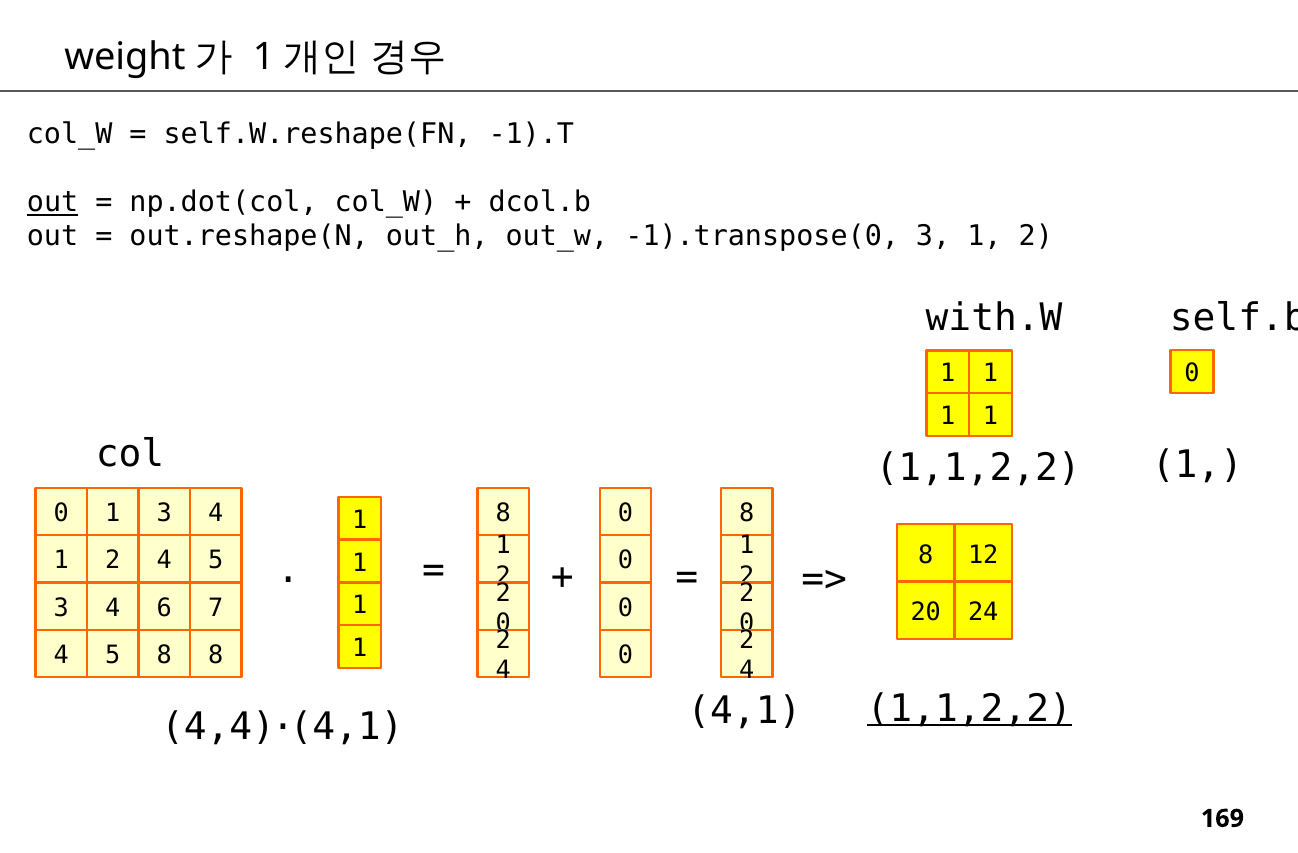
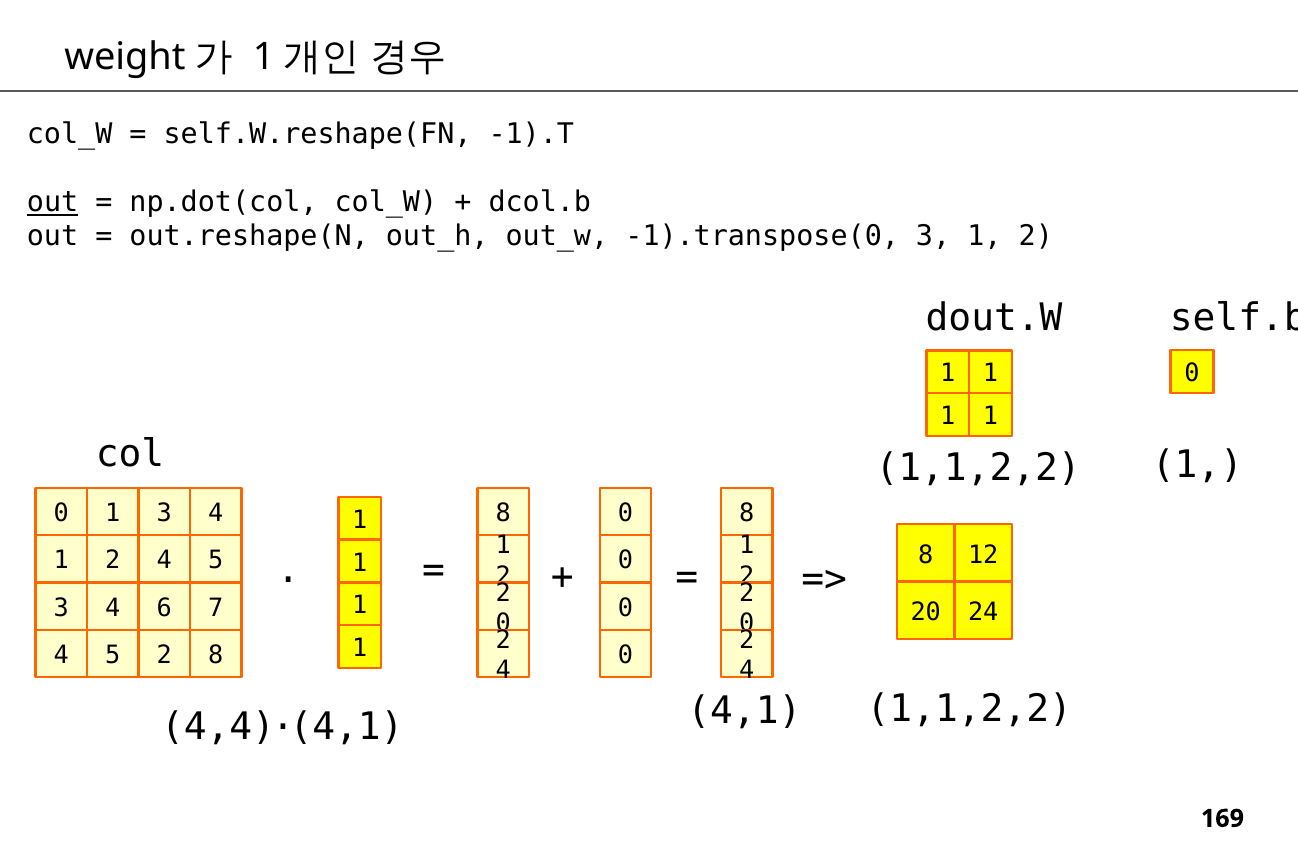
with.W: with.W -> dout.W
5 8: 8 -> 2
1,1,2,2 at (969, 708) underline: present -> none
